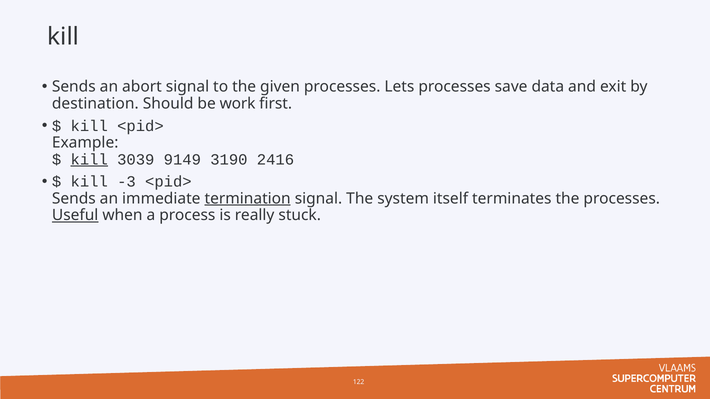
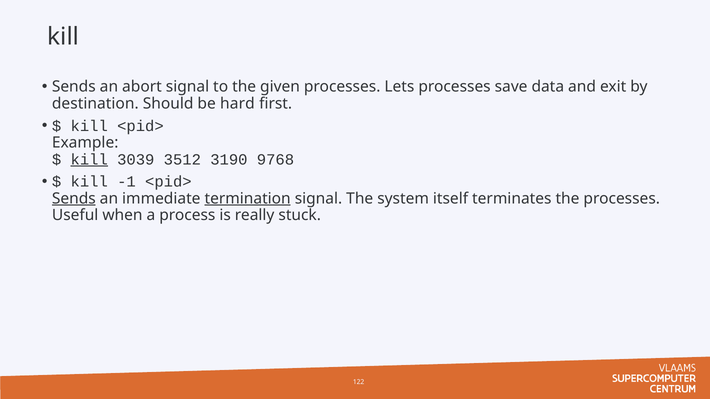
work: work -> hard
9149: 9149 -> 3512
2416: 2416 -> 9768
-3: -3 -> -1
Sends at (74, 199) underline: none -> present
Useful underline: present -> none
